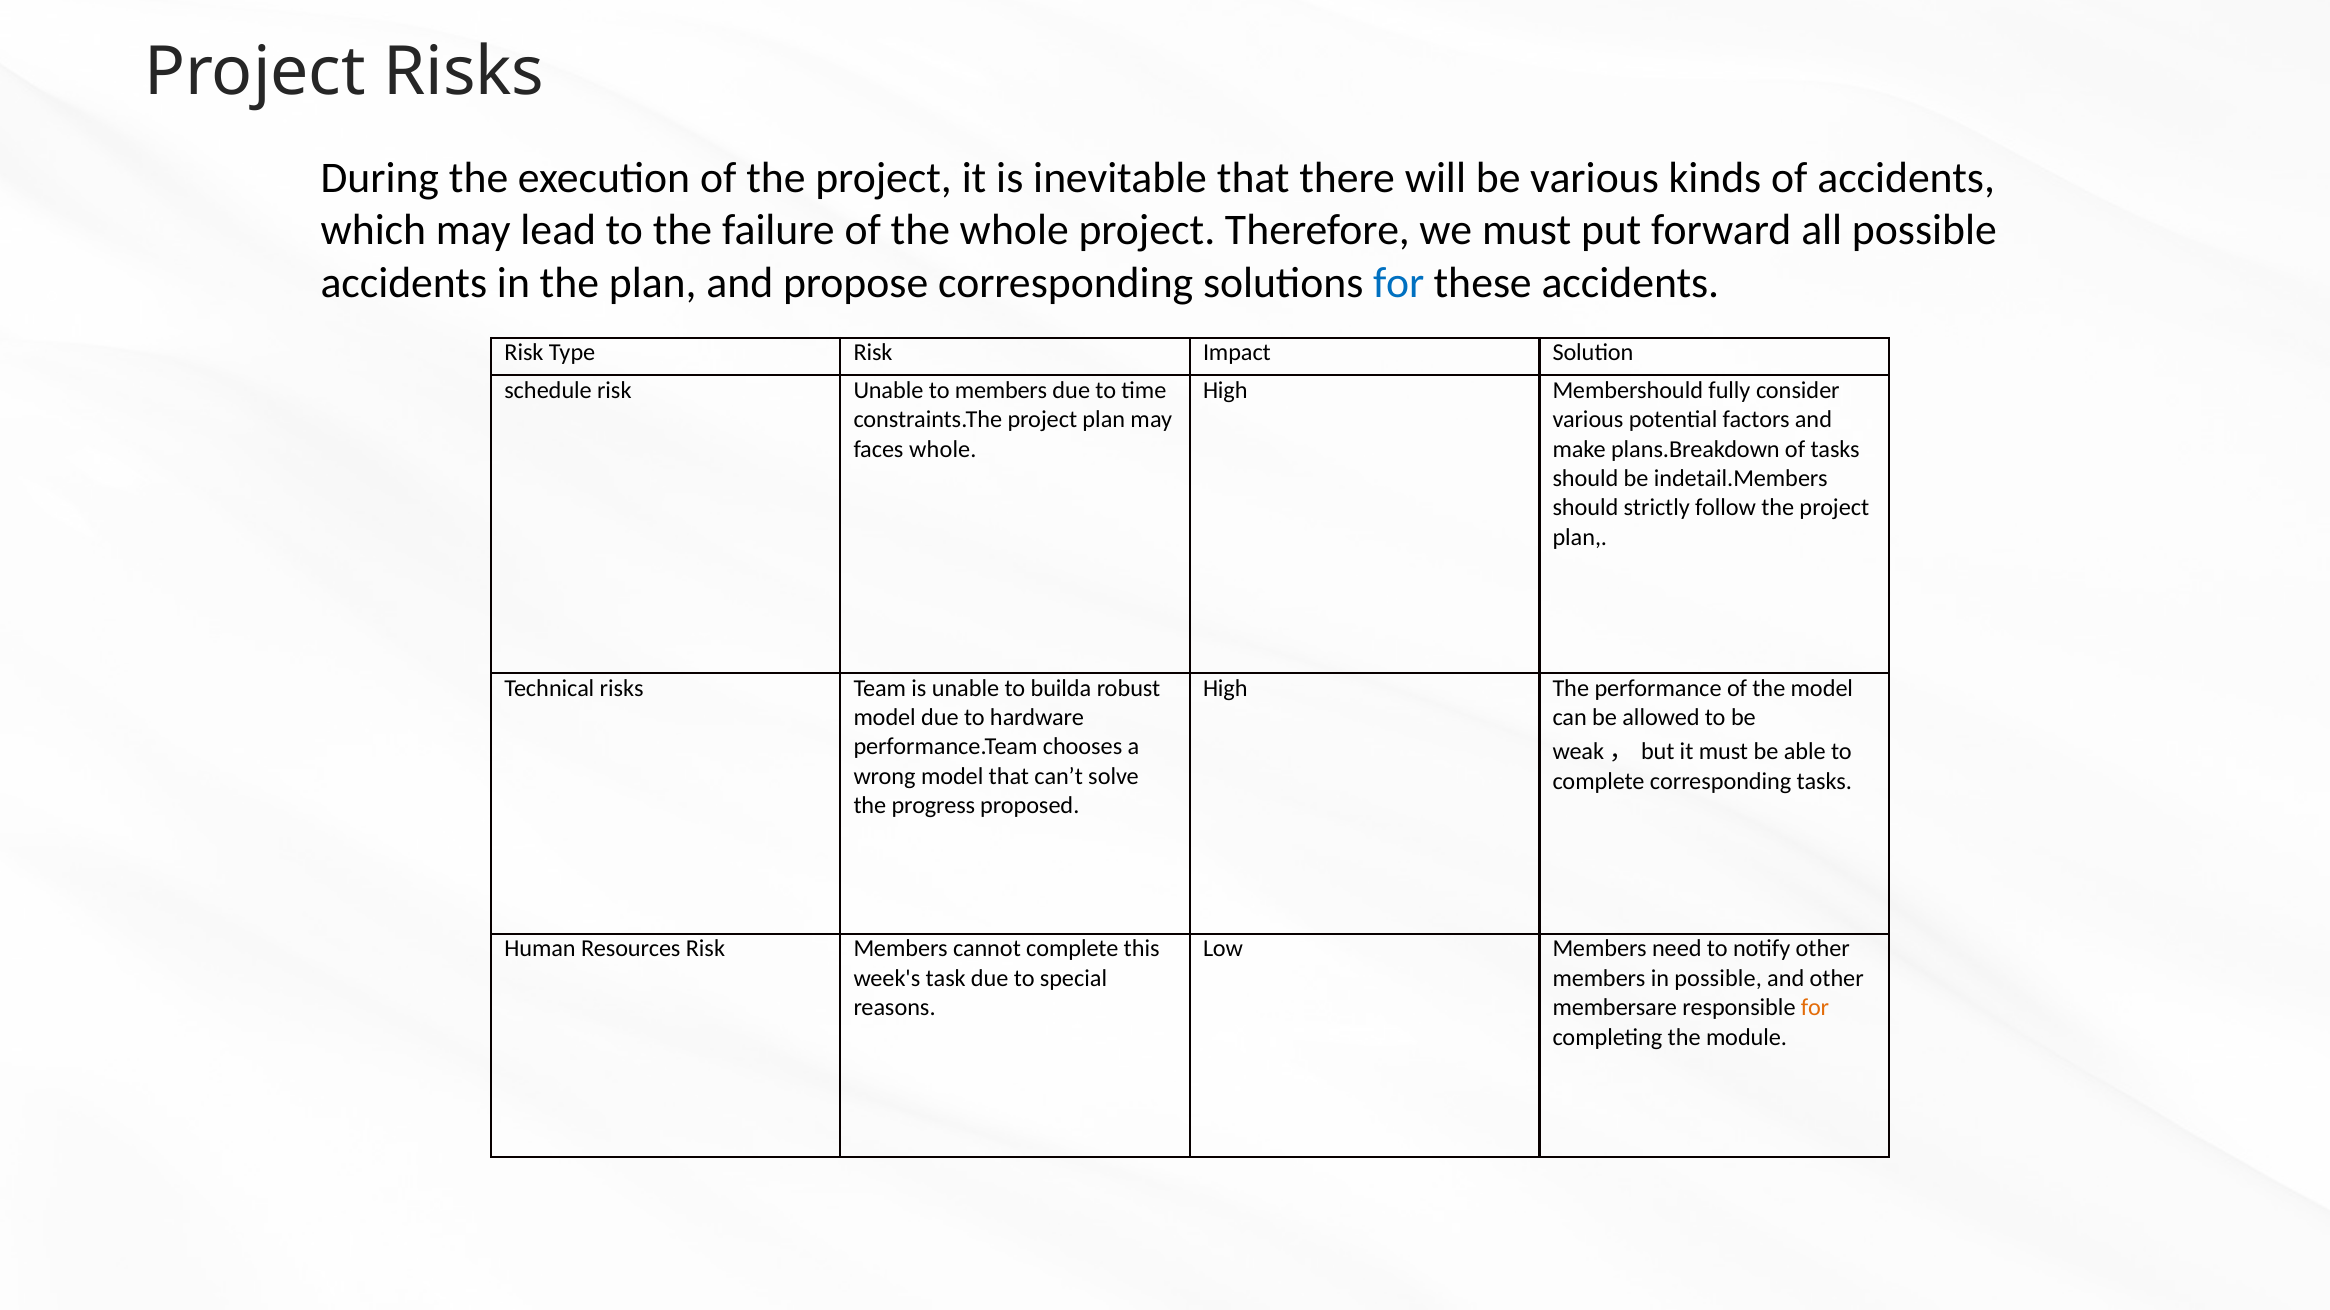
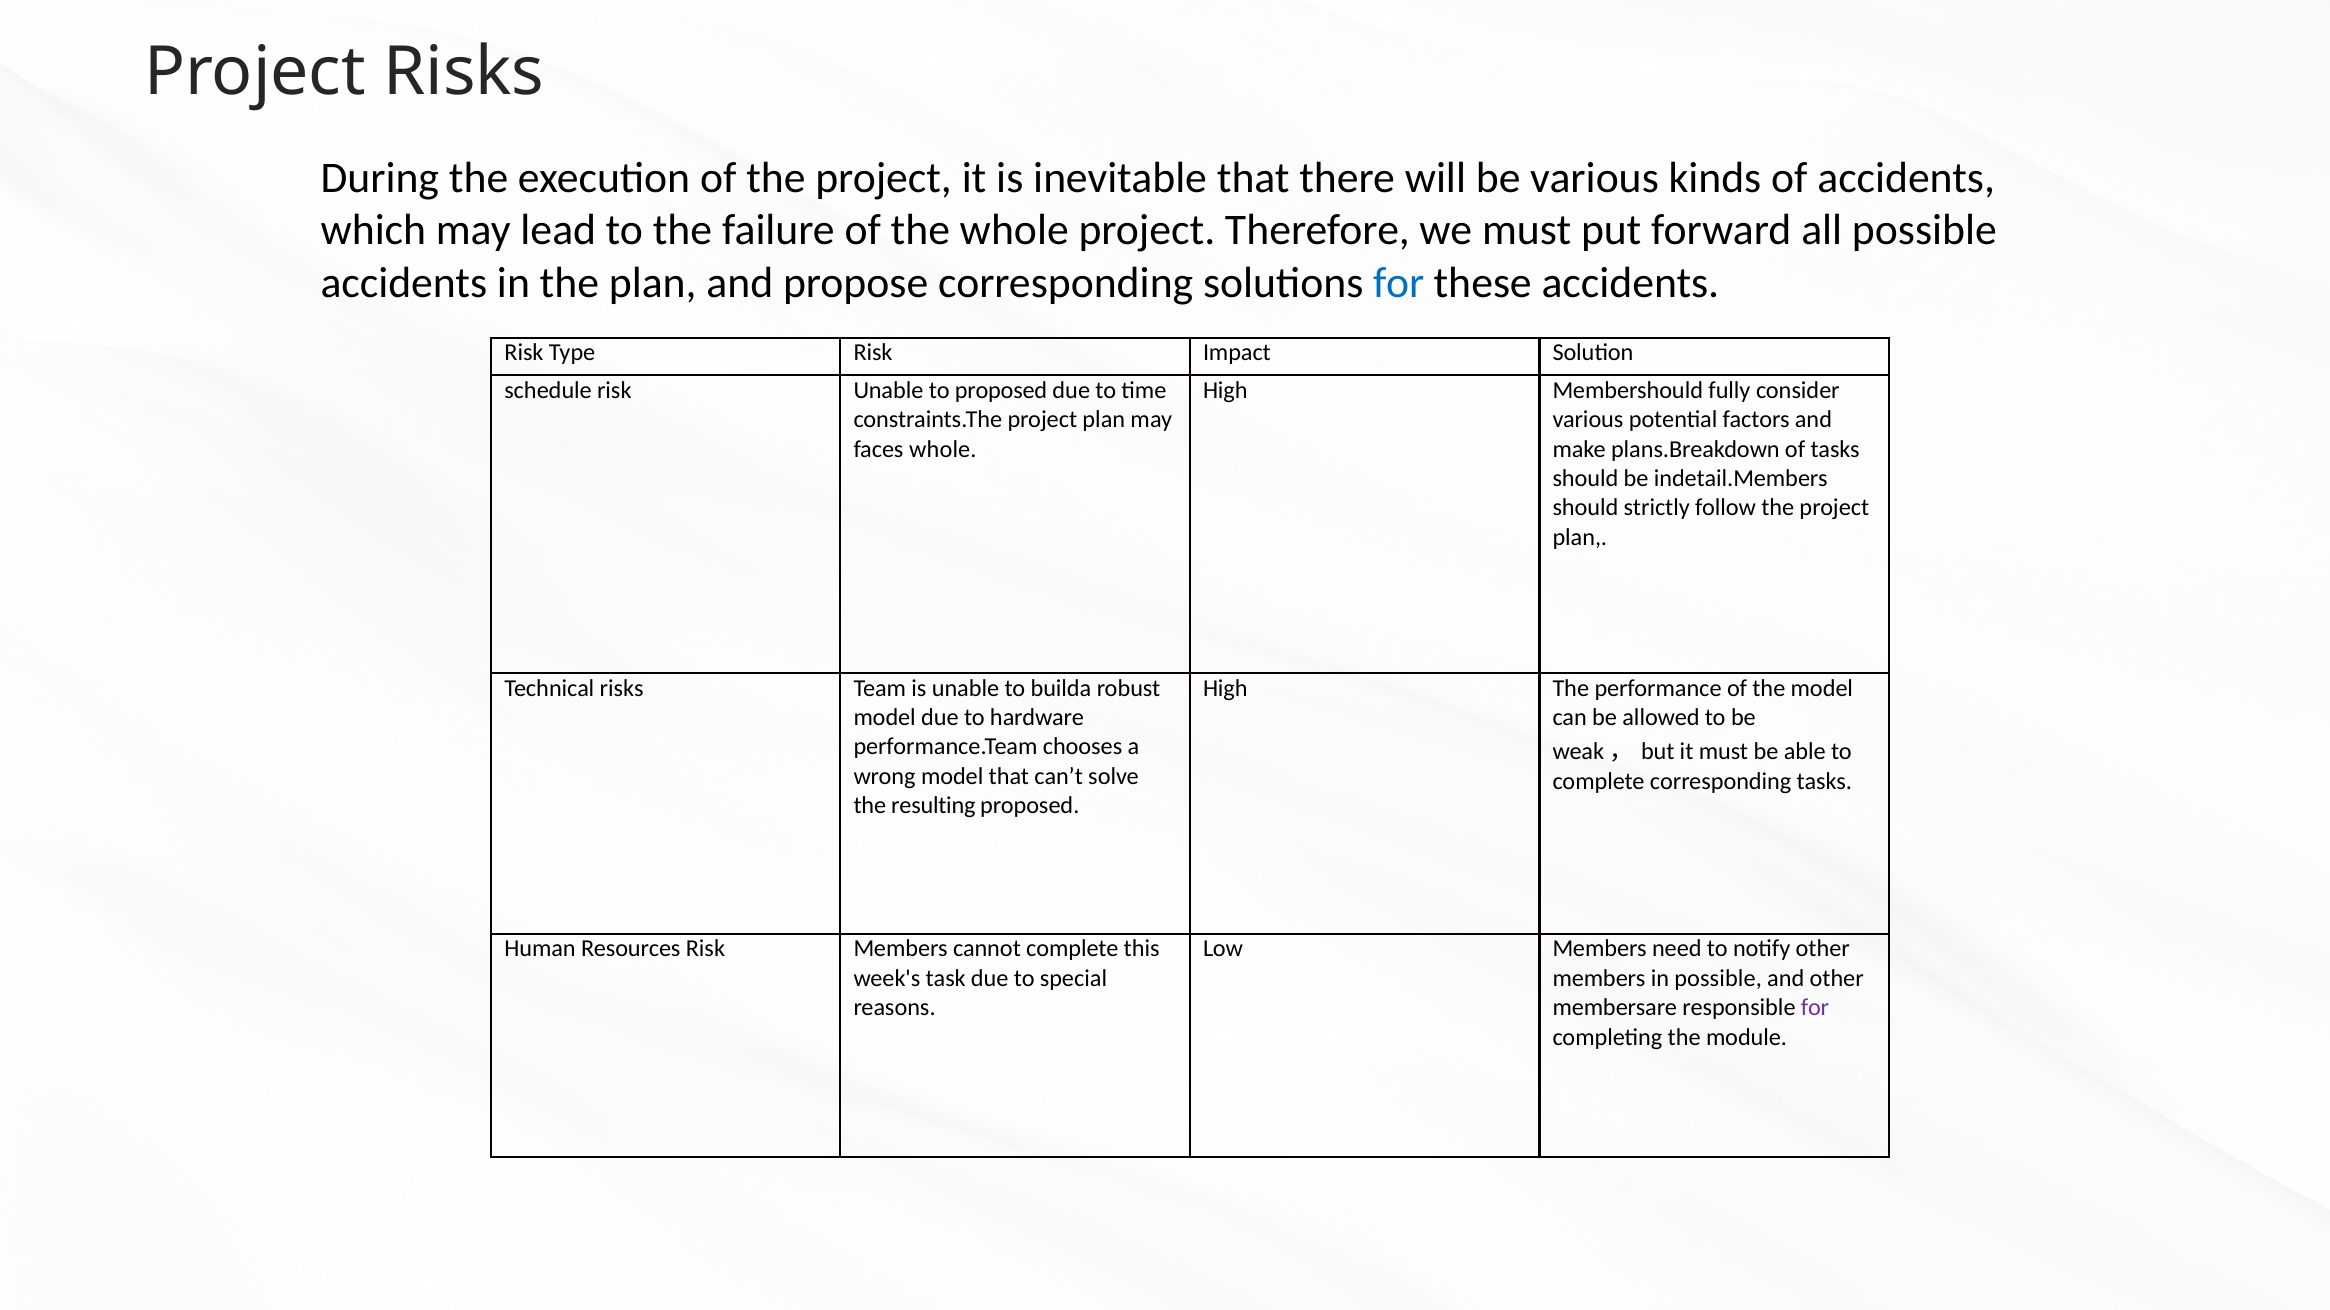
to members: members -> proposed
progress: progress -> resulting
for at (1815, 1008) colour: orange -> purple
